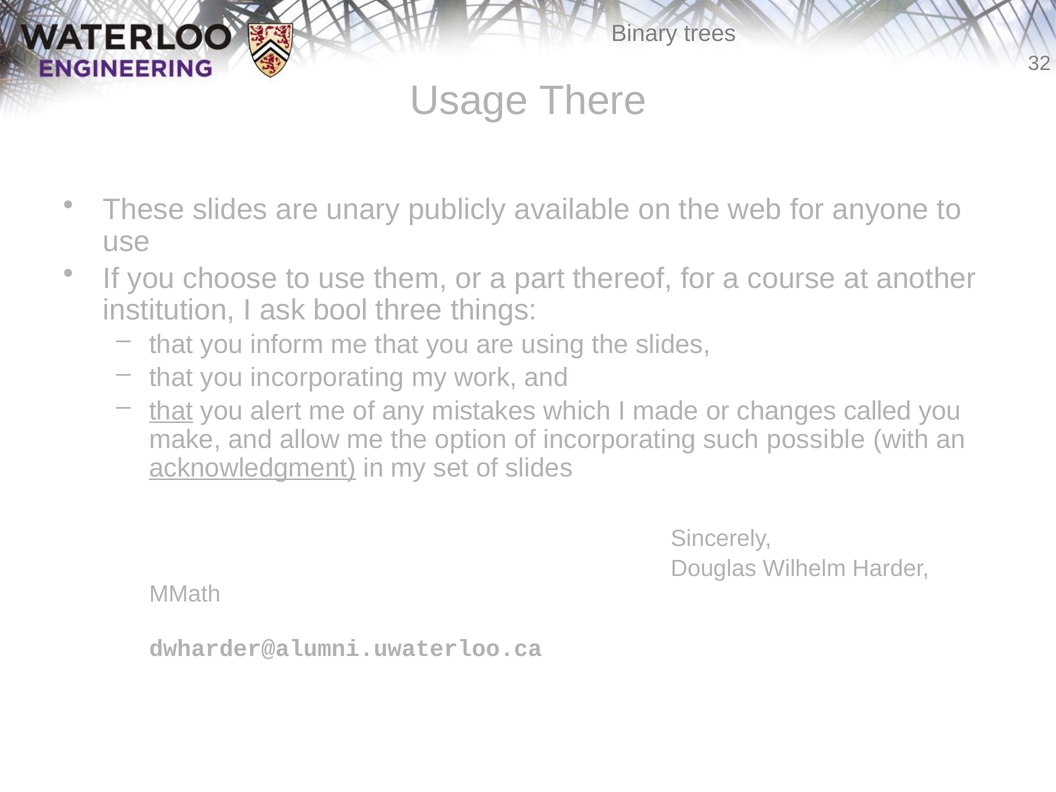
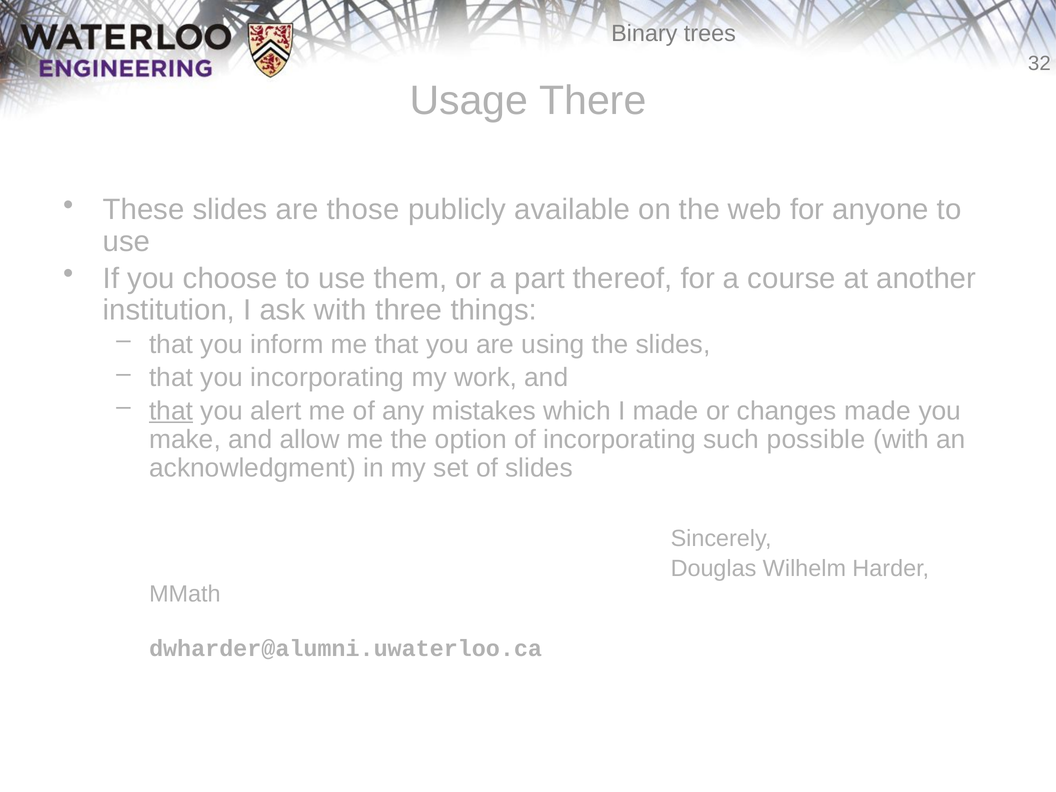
unary: unary -> those
ask bool: bool -> with
changes called: called -> made
acknowledgment underline: present -> none
